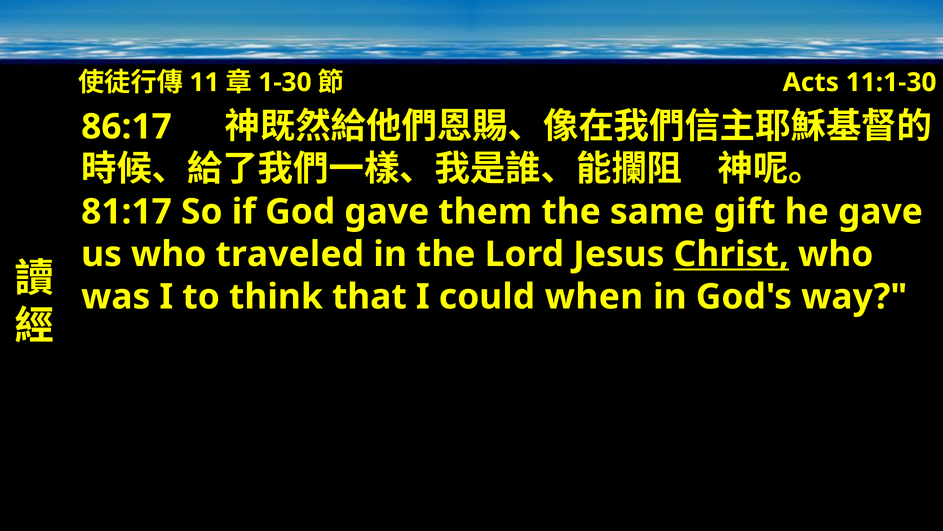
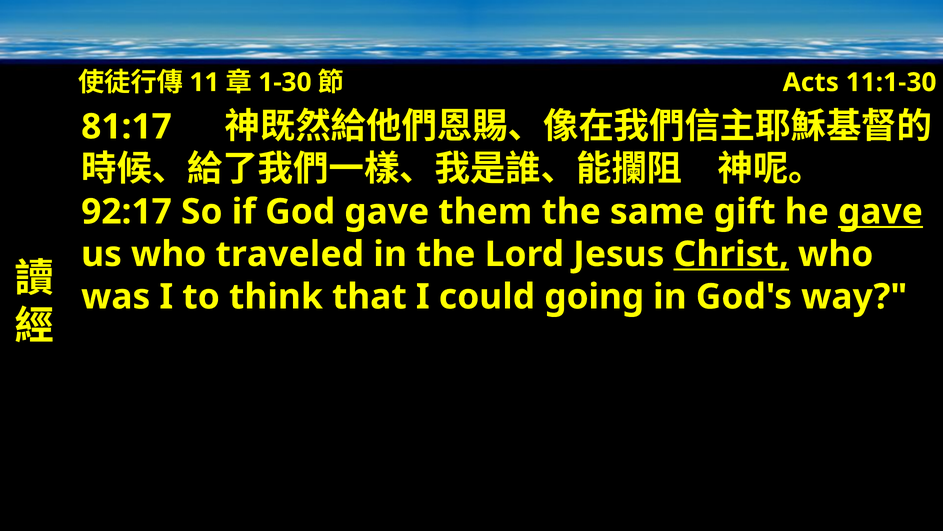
86:17: 86:17 -> 81:17
81:17: 81:17 -> 92:17
gave at (880, 212) underline: none -> present
when: when -> going
